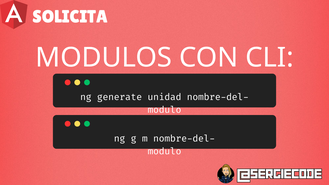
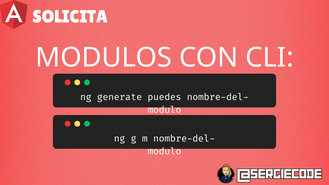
unidad: unidad -> puedes
